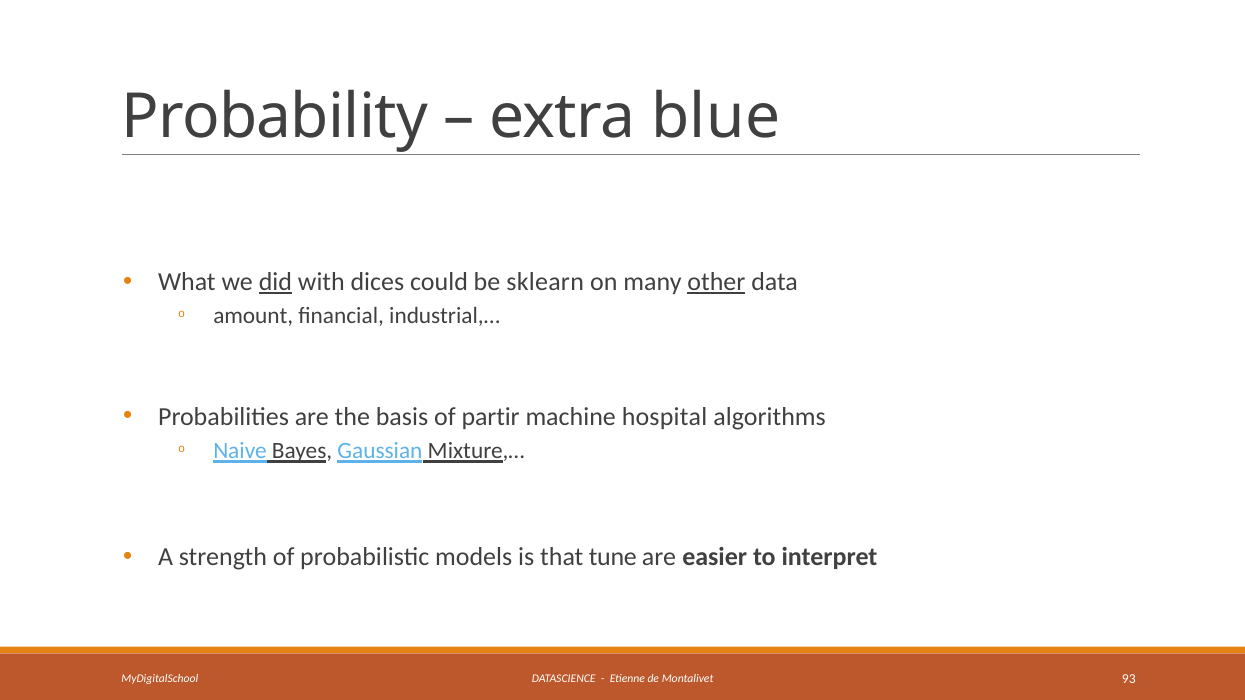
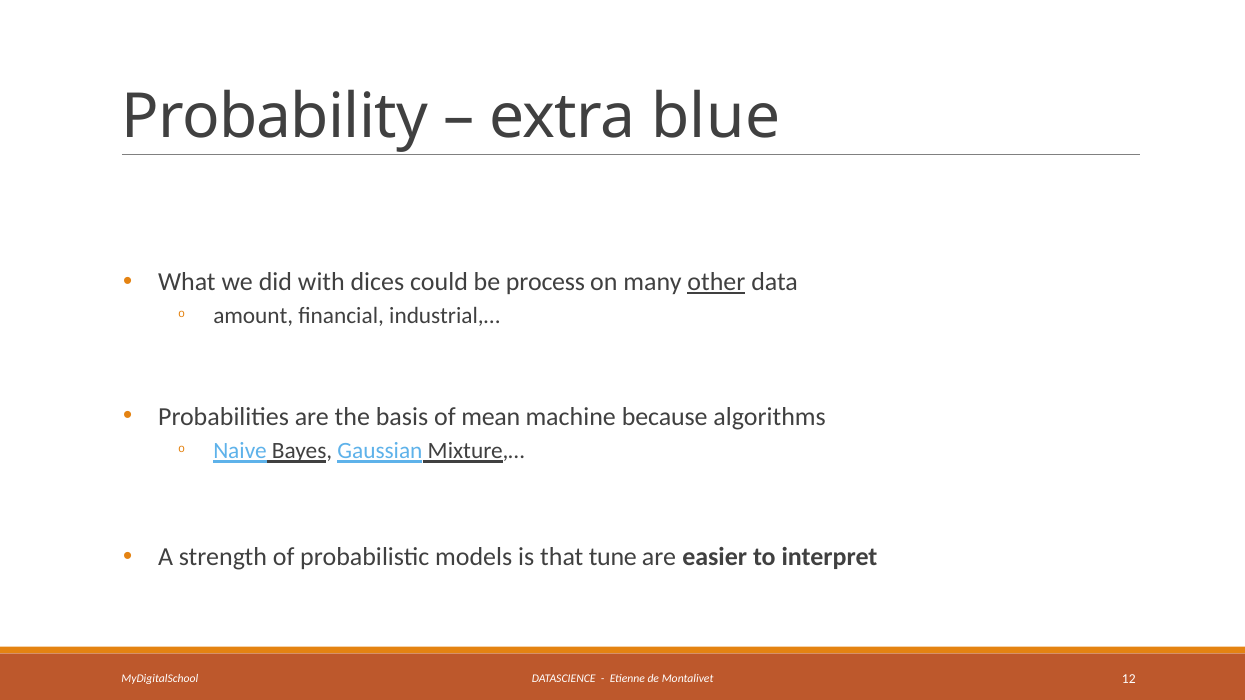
did underline: present -> none
sklearn: sklearn -> process
partir: partir -> mean
hospital: hospital -> because
93: 93 -> 12
